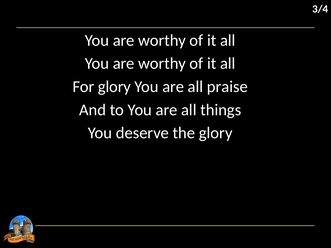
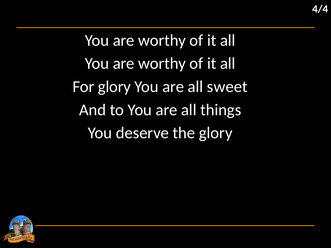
3/4: 3/4 -> 4/4
praise: praise -> sweet
